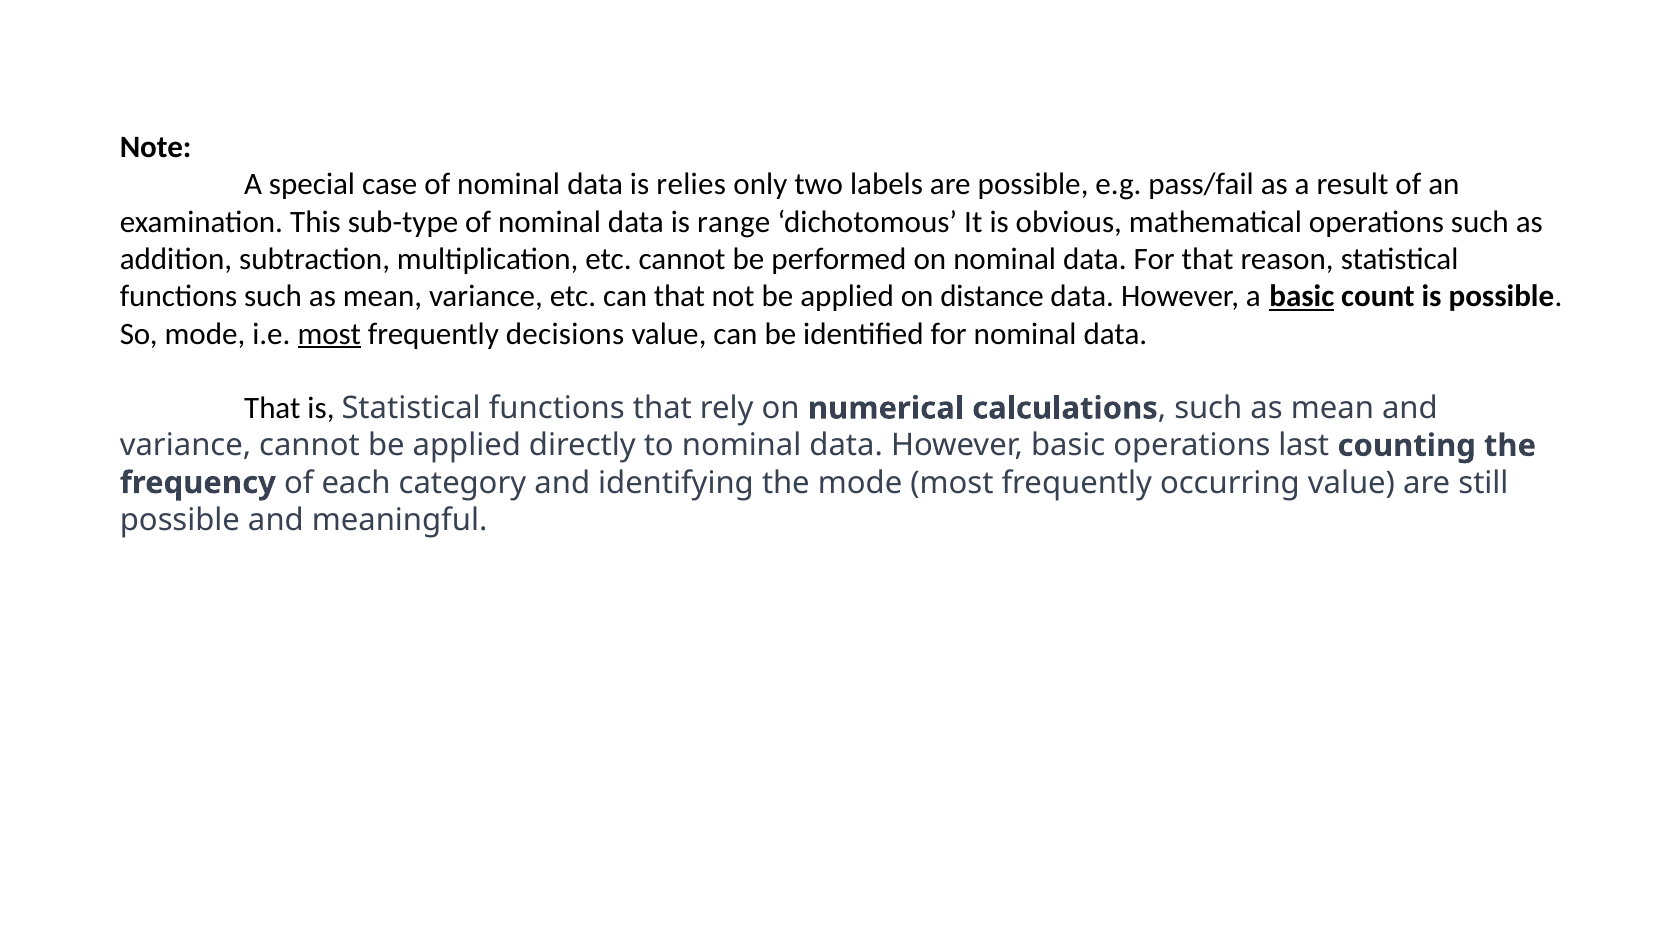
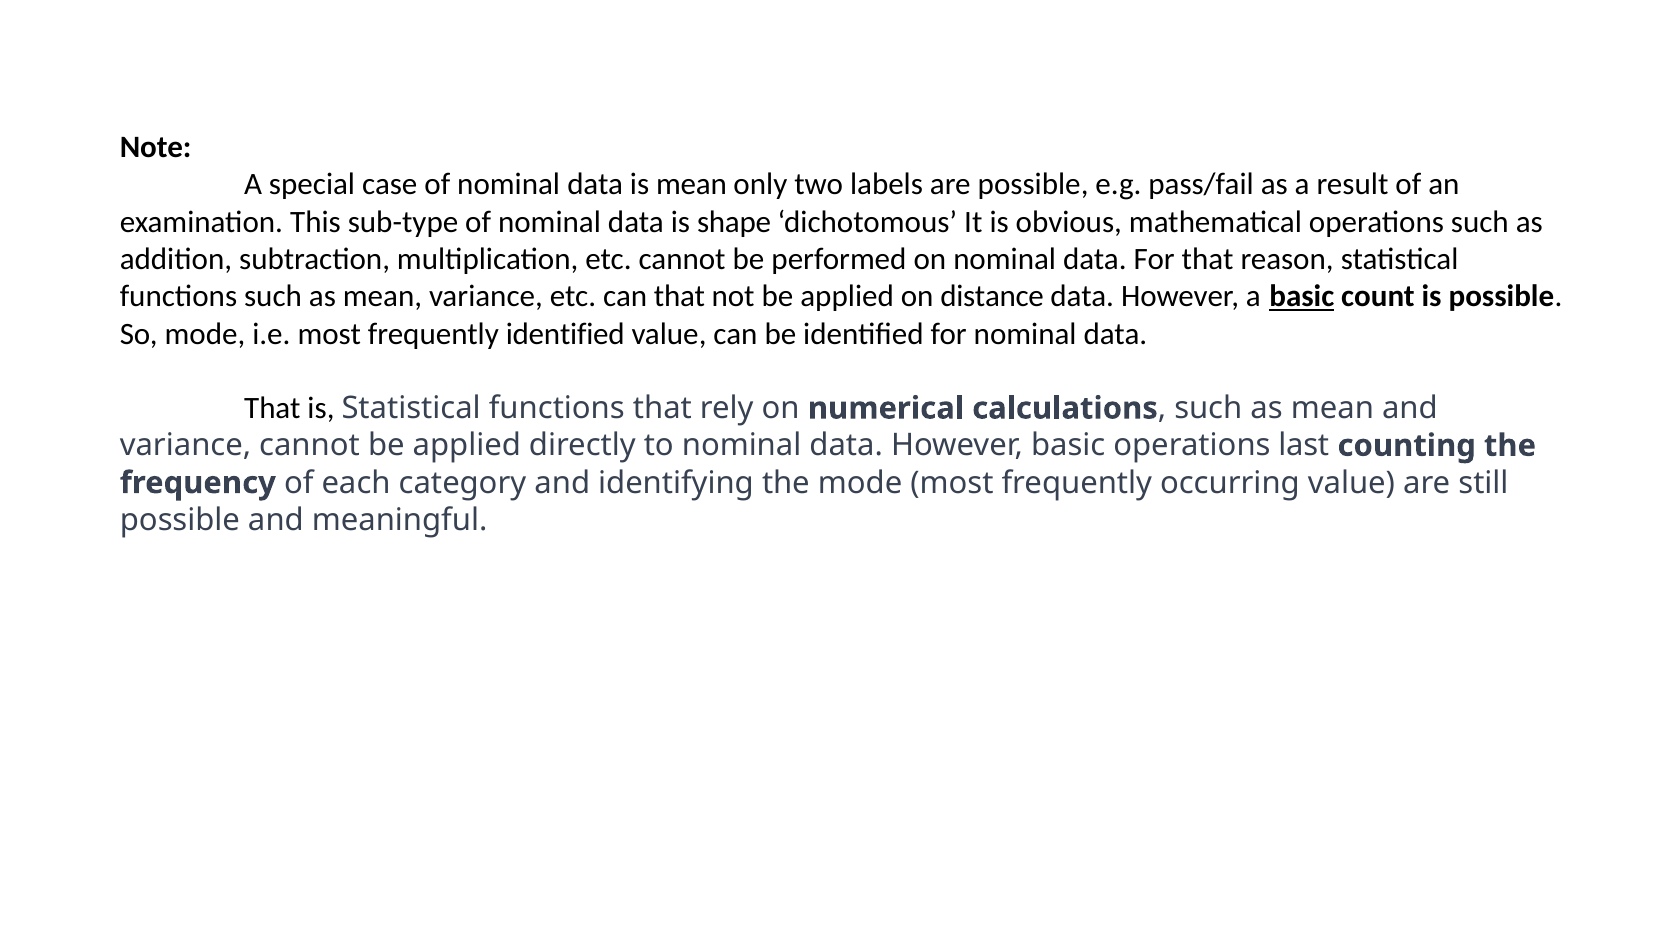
is relies: relies -> mean
range: range -> shape
most at (329, 334) underline: present -> none
frequently decisions: decisions -> identified
